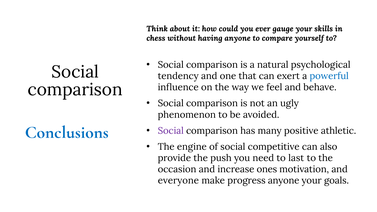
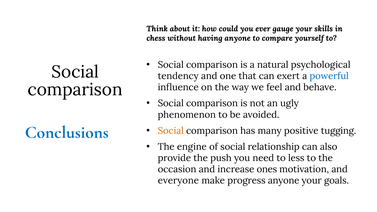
Social at (171, 131) colour: purple -> orange
athletic: athletic -> tugging
competitive: competitive -> relationship
last: last -> less
